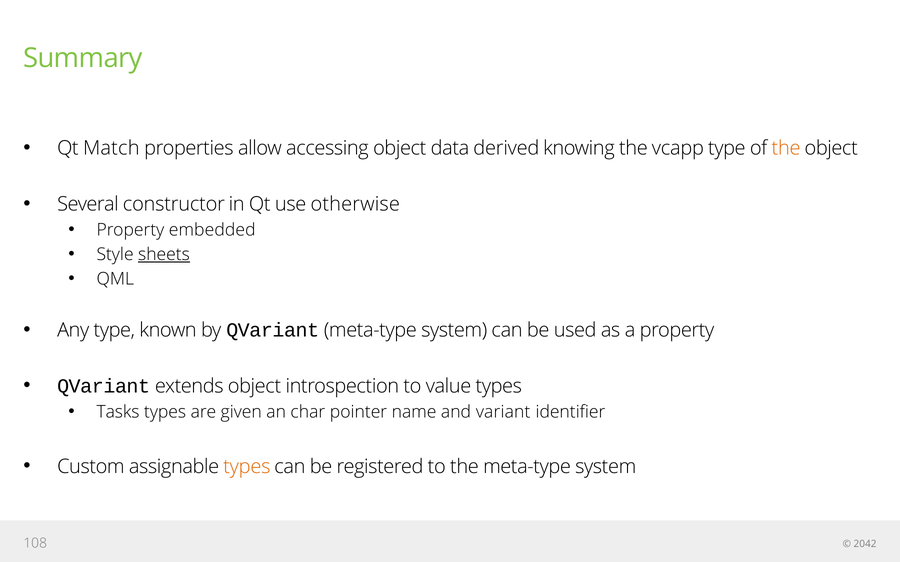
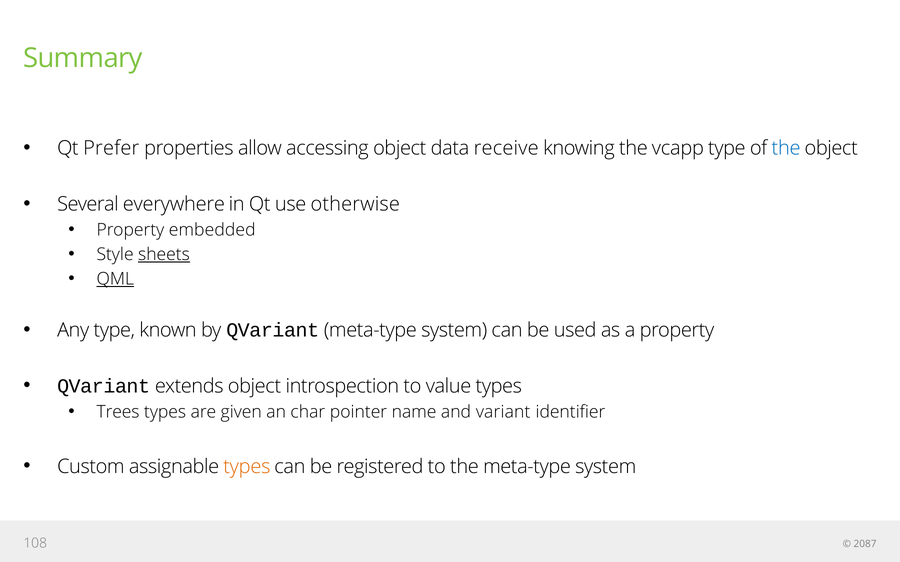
Match: Match -> Prefer
derived: derived -> receive
the at (786, 148) colour: orange -> blue
constructor: constructor -> everywhere
QML underline: none -> present
Tasks: Tasks -> Trees
2042: 2042 -> 2087
